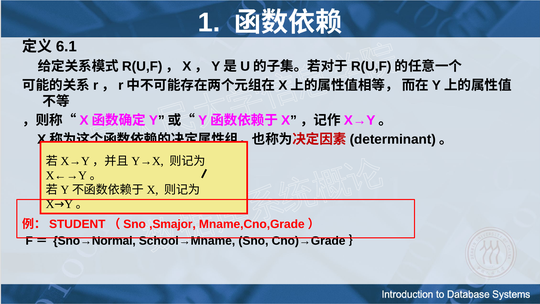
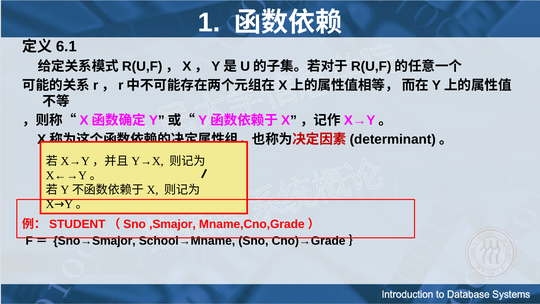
Sno→Normal: Sno→Normal -> Sno→Smajor
